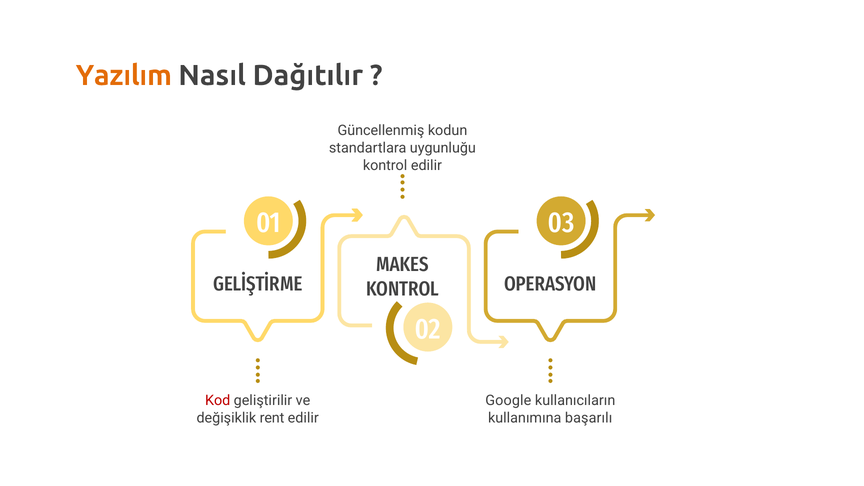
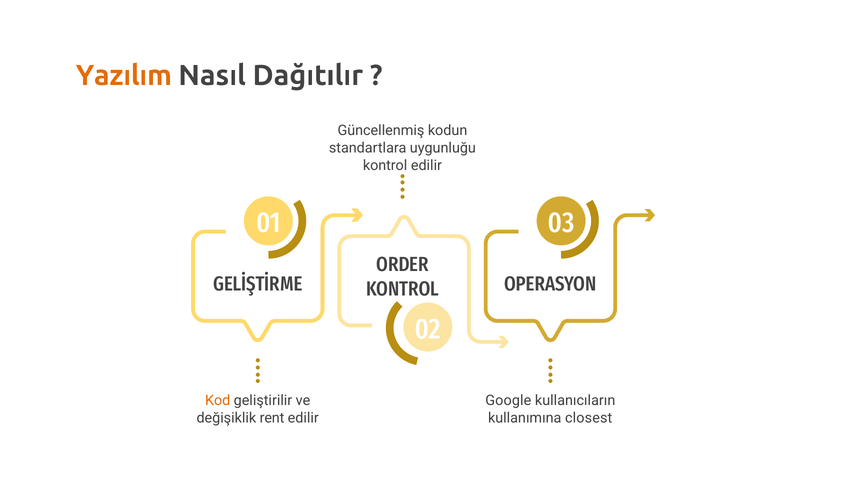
MAKES: MAKES -> ORDER
Kod colour: red -> orange
başarılı: başarılı -> closest
